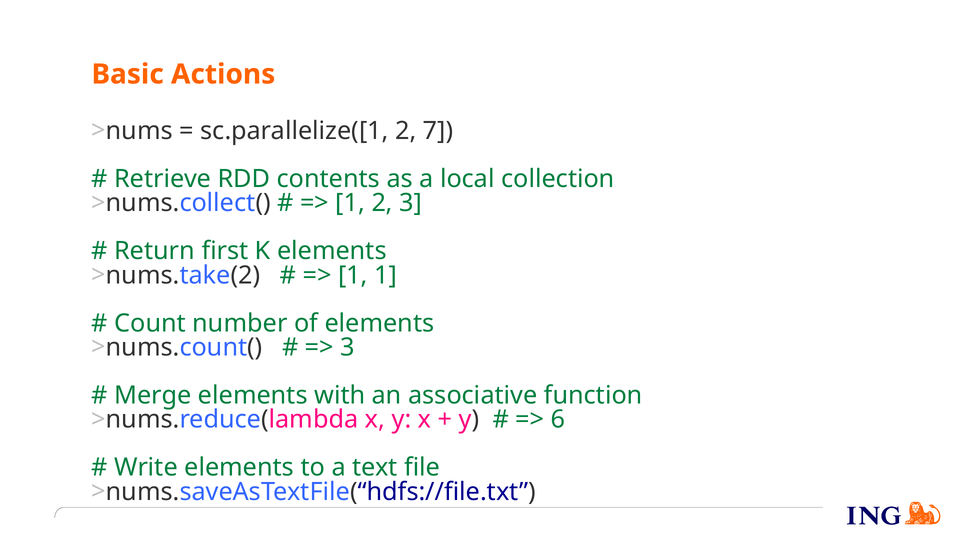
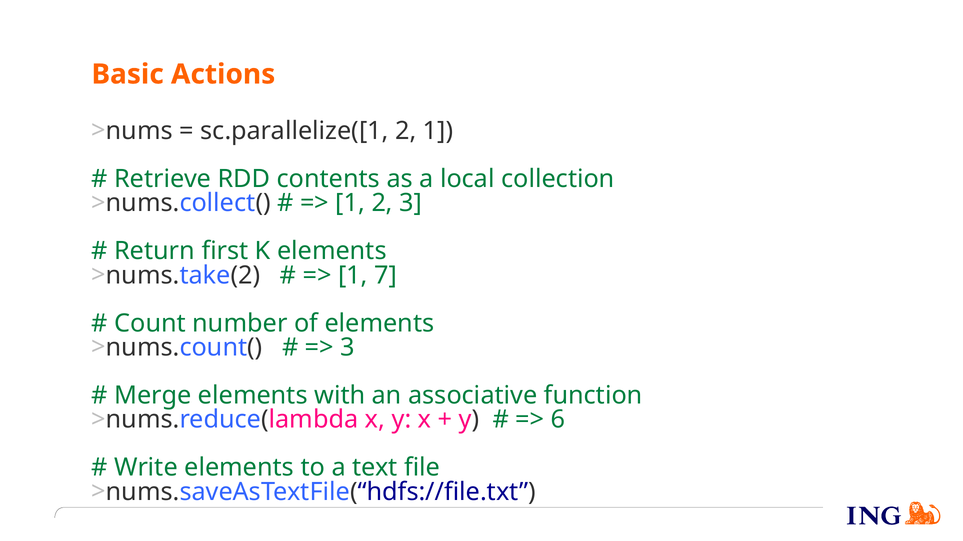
2 7: 7 -> 1
1 1: 1 -> 7
